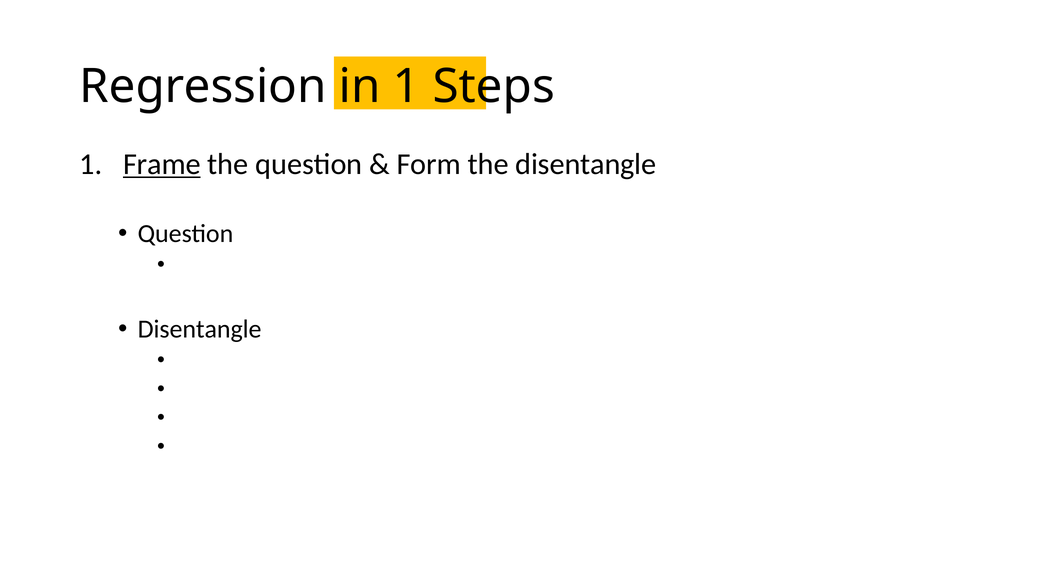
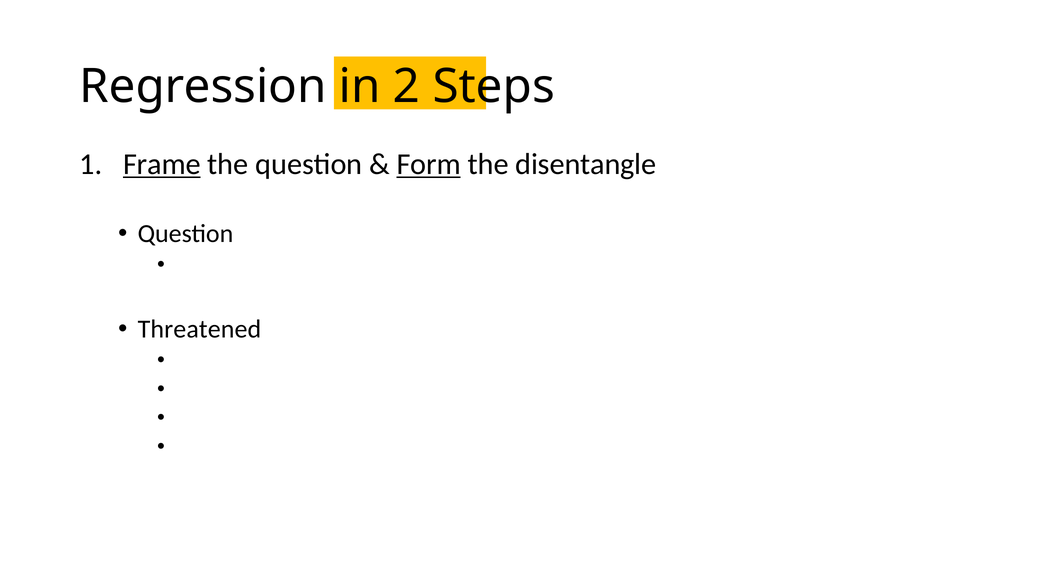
in 1: 1 -> 2
Form underline: none -> present
Disentangle at (200, 329): Disentangle -> Threatened
